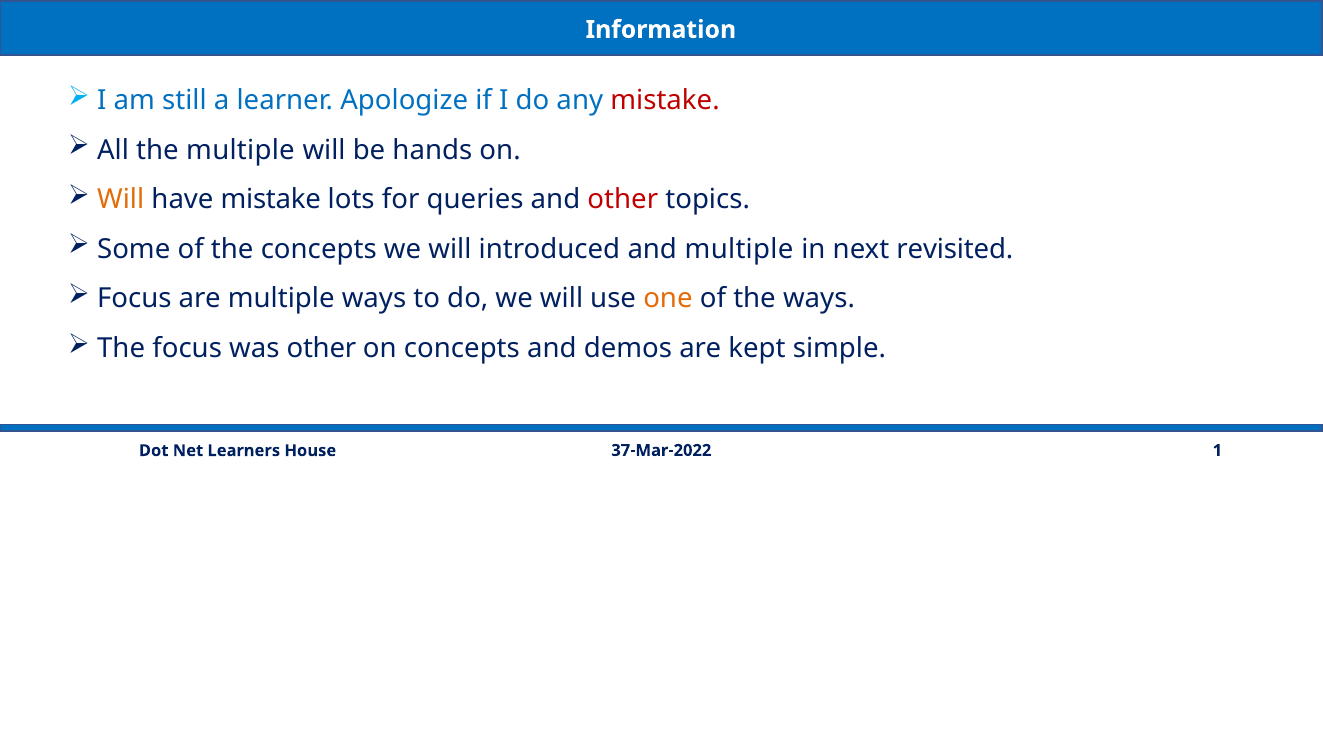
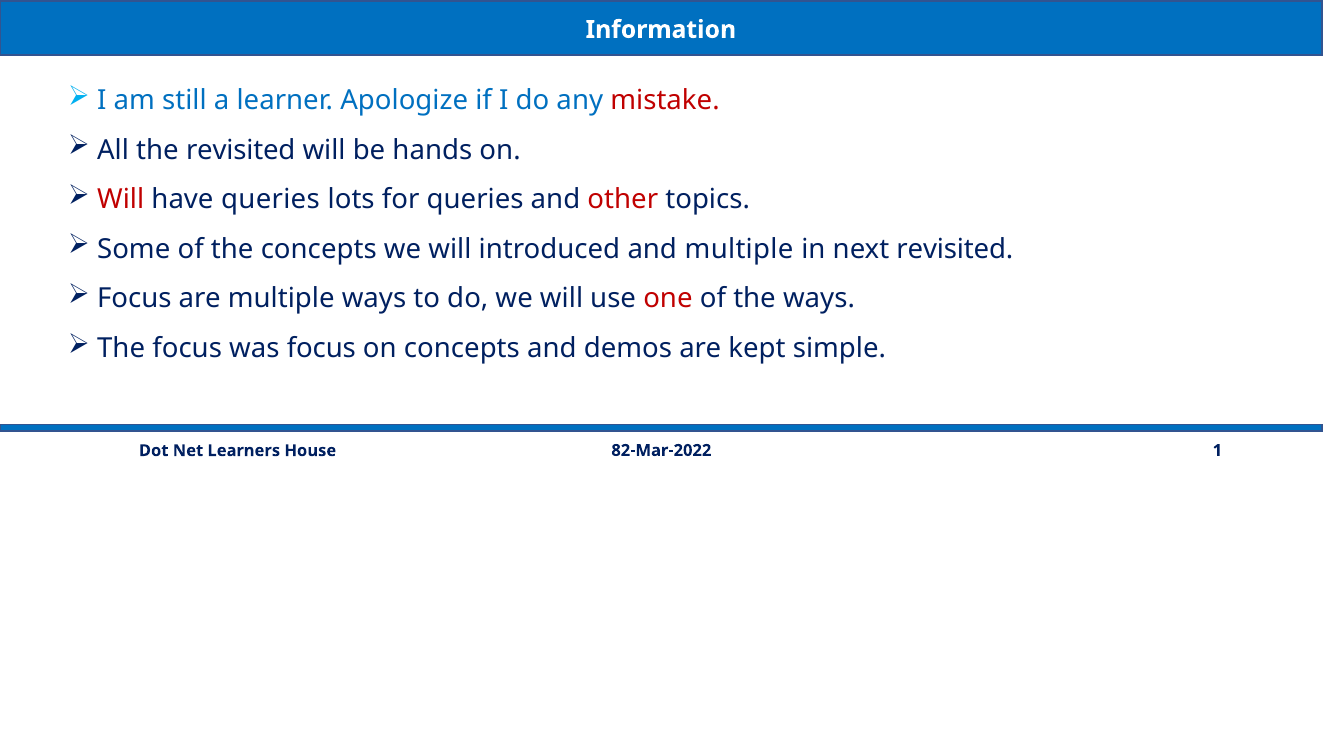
the multiple: multiple -> revisited
Will at (121, 200) colour: orange -> red
have mistake: mistake -> queries
one colour: orange -> red
was other: other -> focus
37-Mar-2022: 37-Mar-2022 -> 82-Mar-2022
